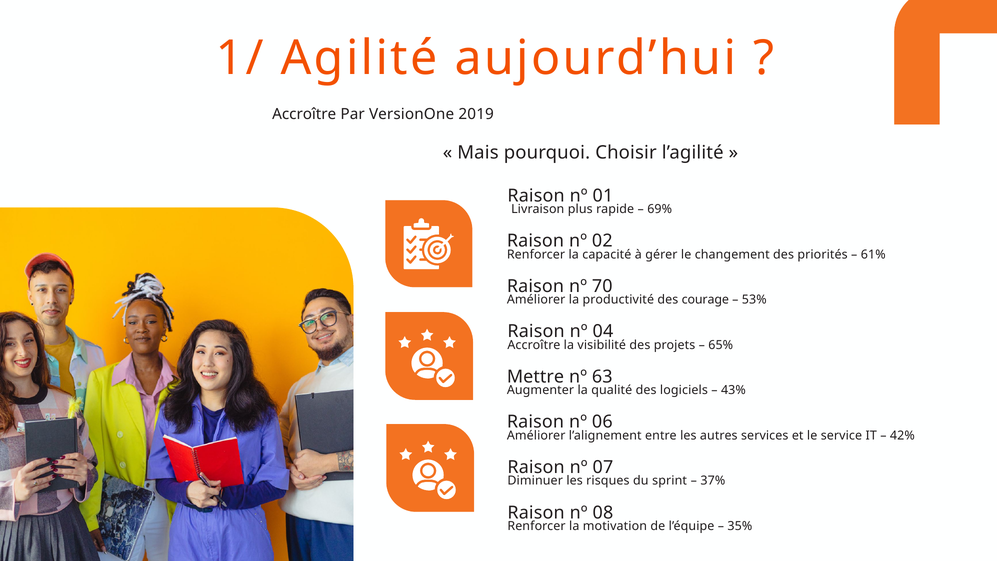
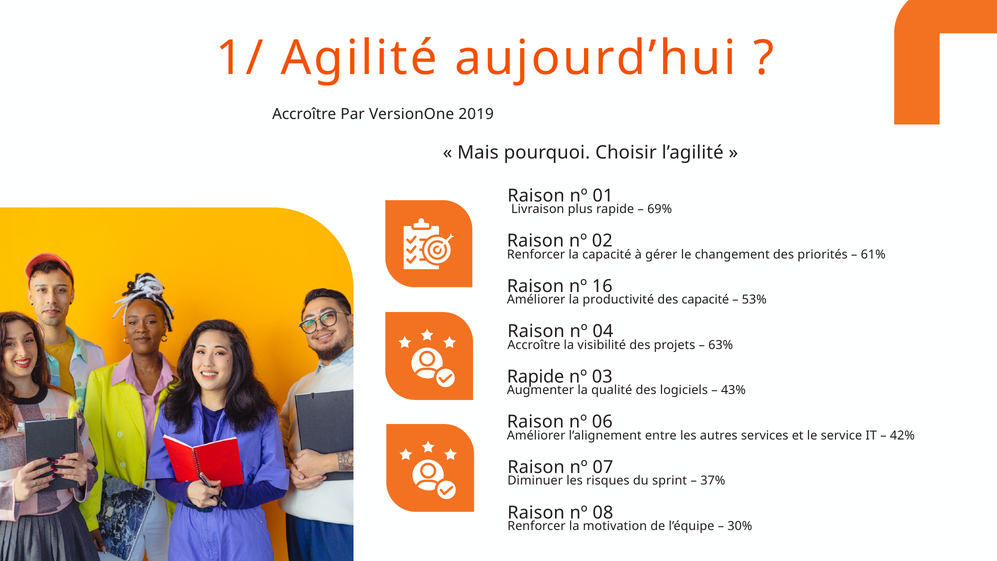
70: 70 -> 16
des courage: courage -> capacité
65%: 65% -> 63%
Mettre at (535, 377): Mettre -> Rapide
63: 63 -> 03
35%: 35% -> 30%
